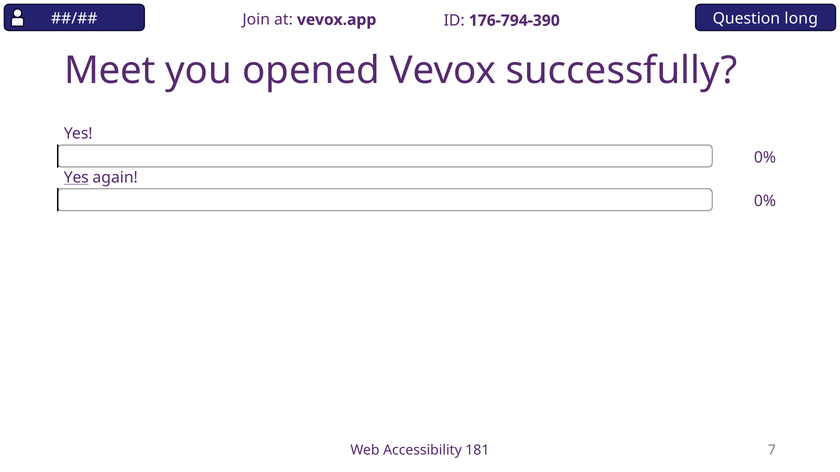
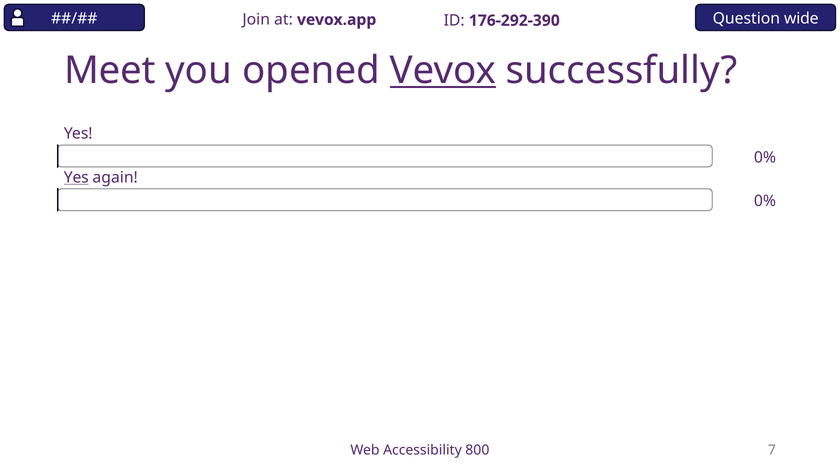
long: long -> wide
176-794-390: 176-794-390 -> 176-292-390
Vevox underline: none -> present
181: 181 -> 800
